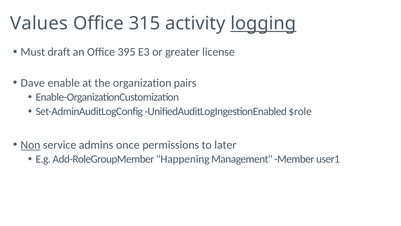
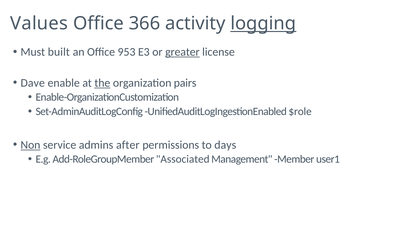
315: 315 -> 366
draft: draft -> built
395: 395 -> 953
greater underline: none -> present
the underline: none -> present
once: once -> after
later: later -> days
Happening: Happening -> Associated
